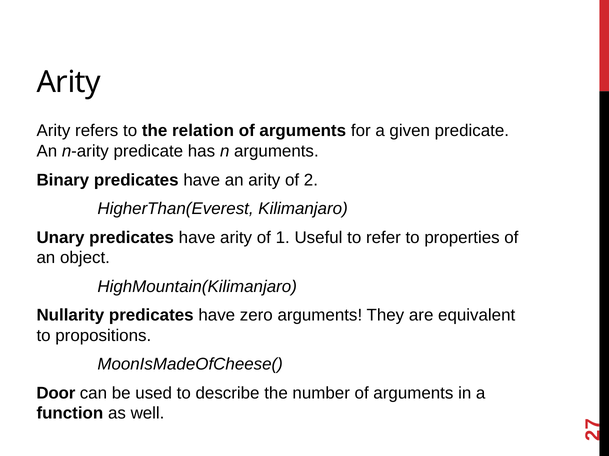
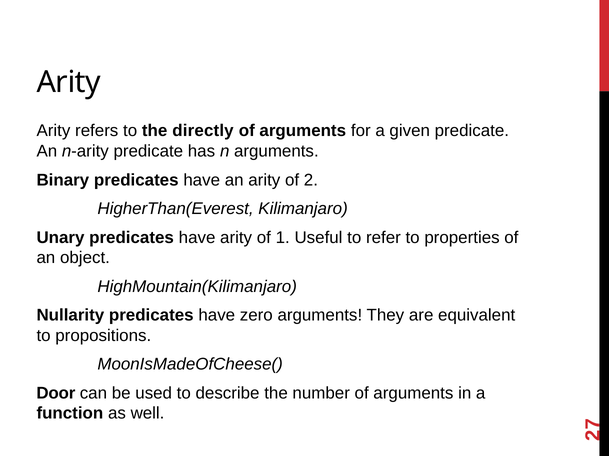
relation: relation -> directly
